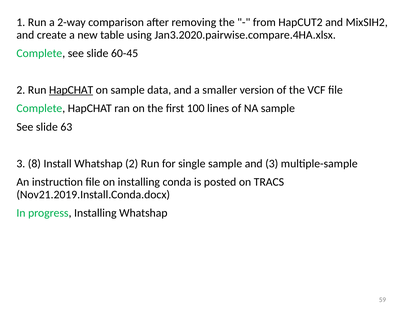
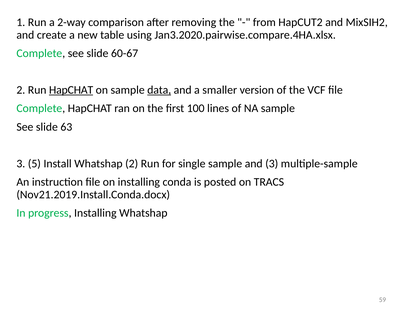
60-45: 60-45 -> 60-67
data underline: none -> present
8: 8 -> 5
